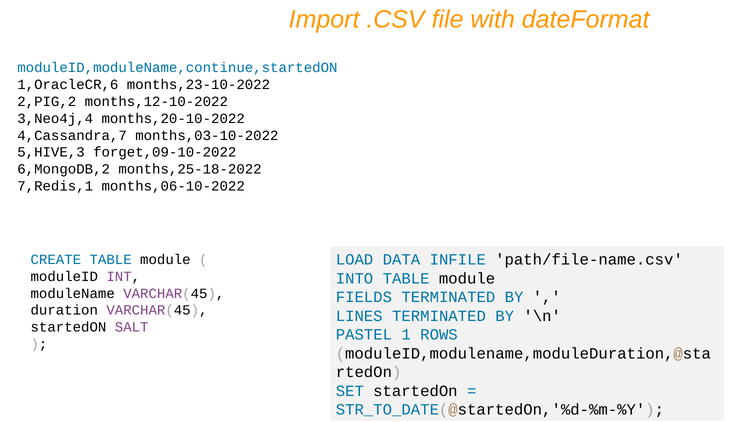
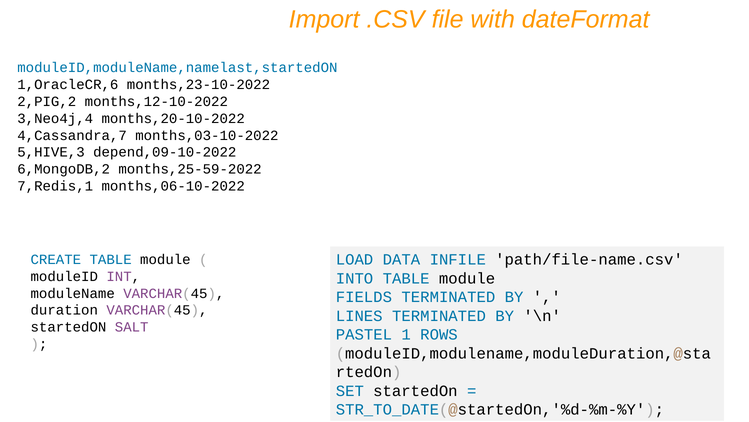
moduleID,moduleName,continue,startedON: moduleID,moduleName,continue,startedON -> moduleID,moduleName,namelast,startedON
forget,09-10-2022: forget,09-10-2022 -> depend,09-10-2022
months,25-18-2022: months,25-18-2022 -> months,25-59-2022
